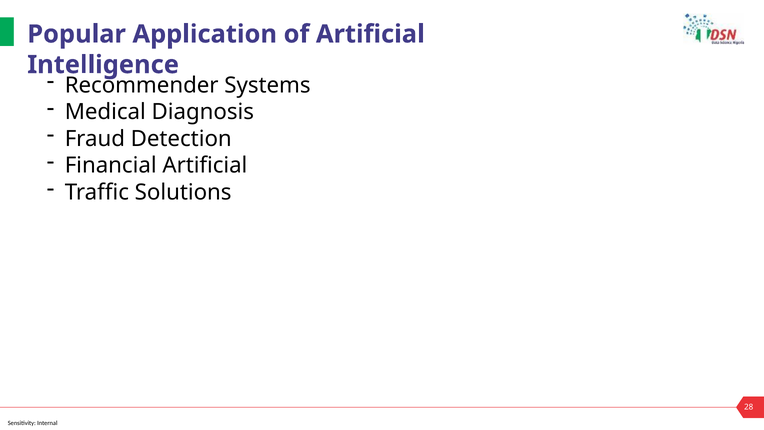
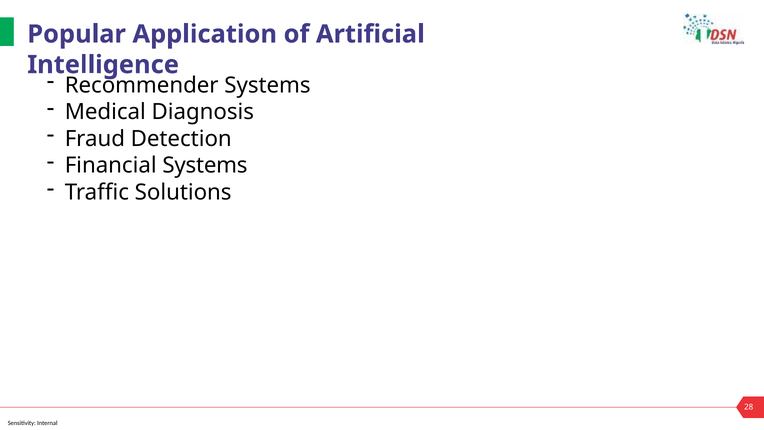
Financial Artificial: Artificial -> Systems
